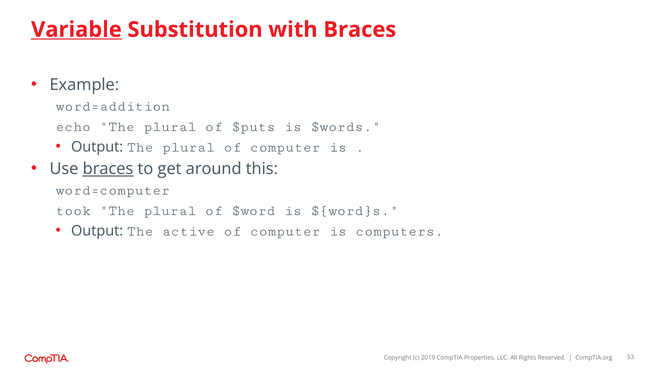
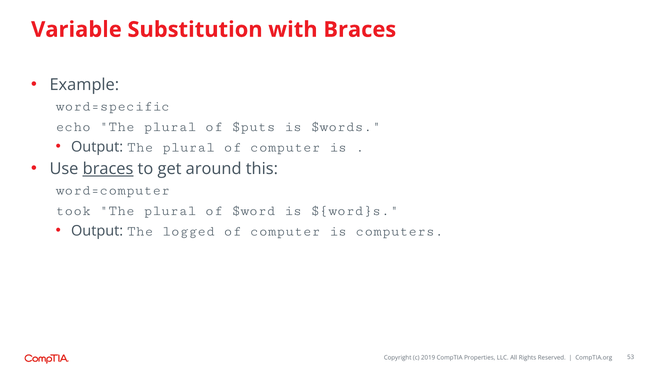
Variable underline: present -> none
word=addition: word=addition -> word=specific
active: active -> logged
